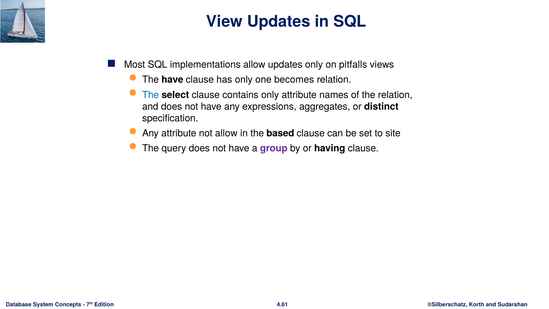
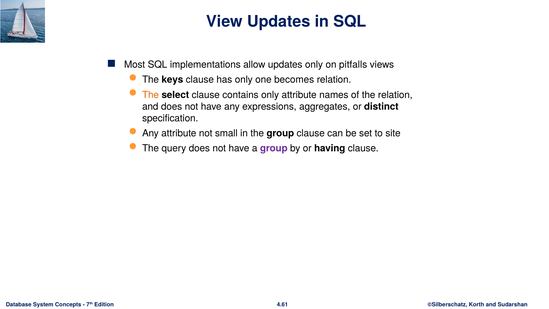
The have: have -> keys
The at (151, 95) colour: blue -> orange
not allow: allow -> small
the based: based -> group
